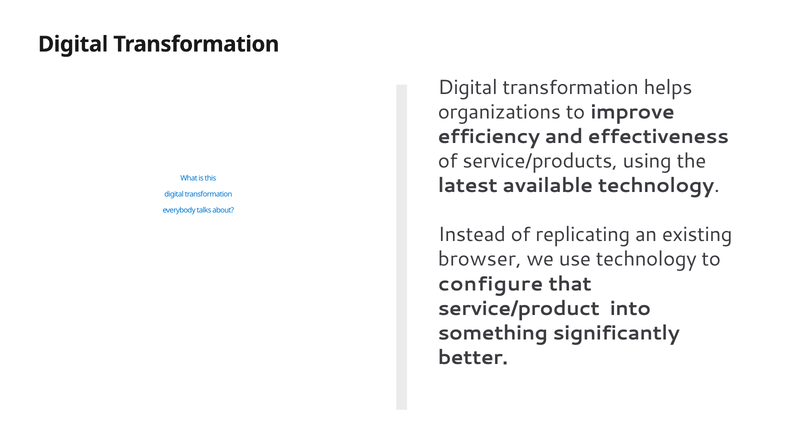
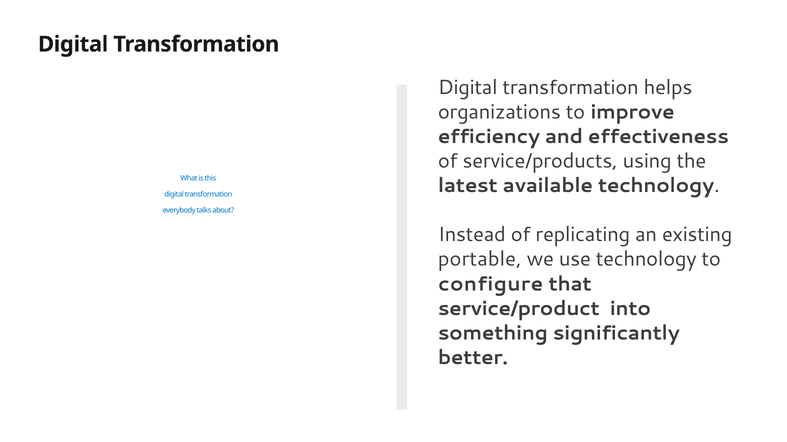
browser: browser -> portable
